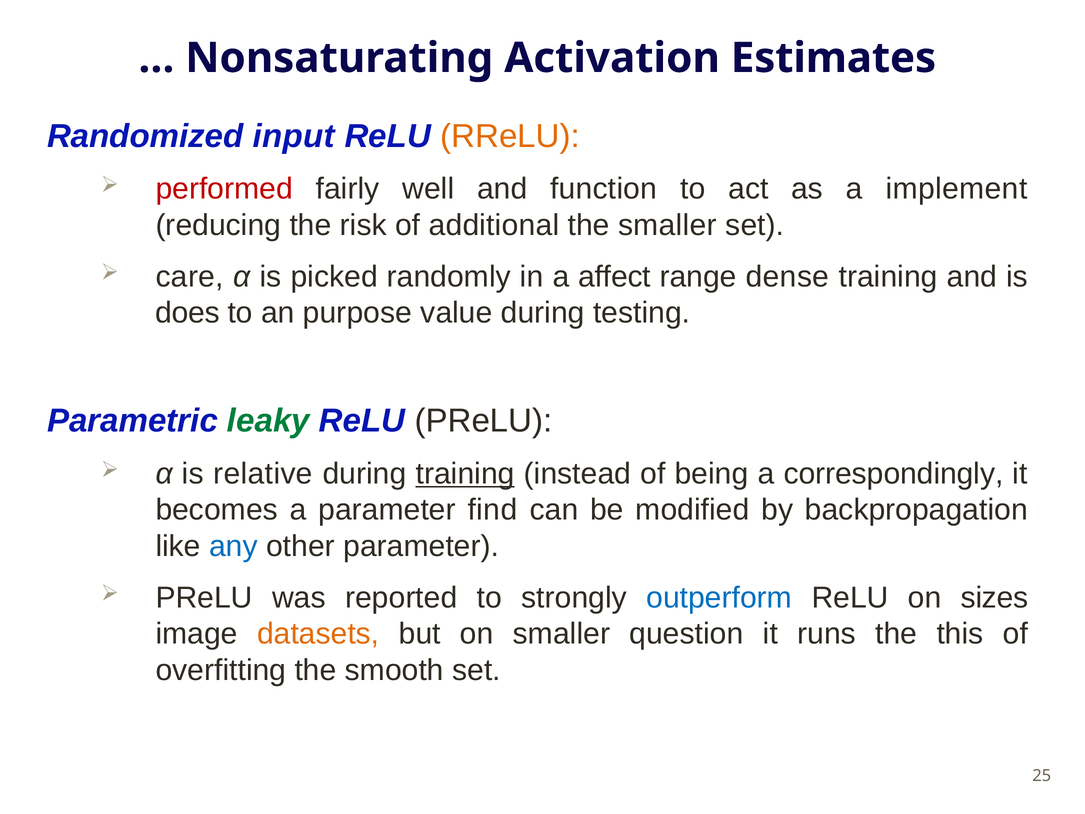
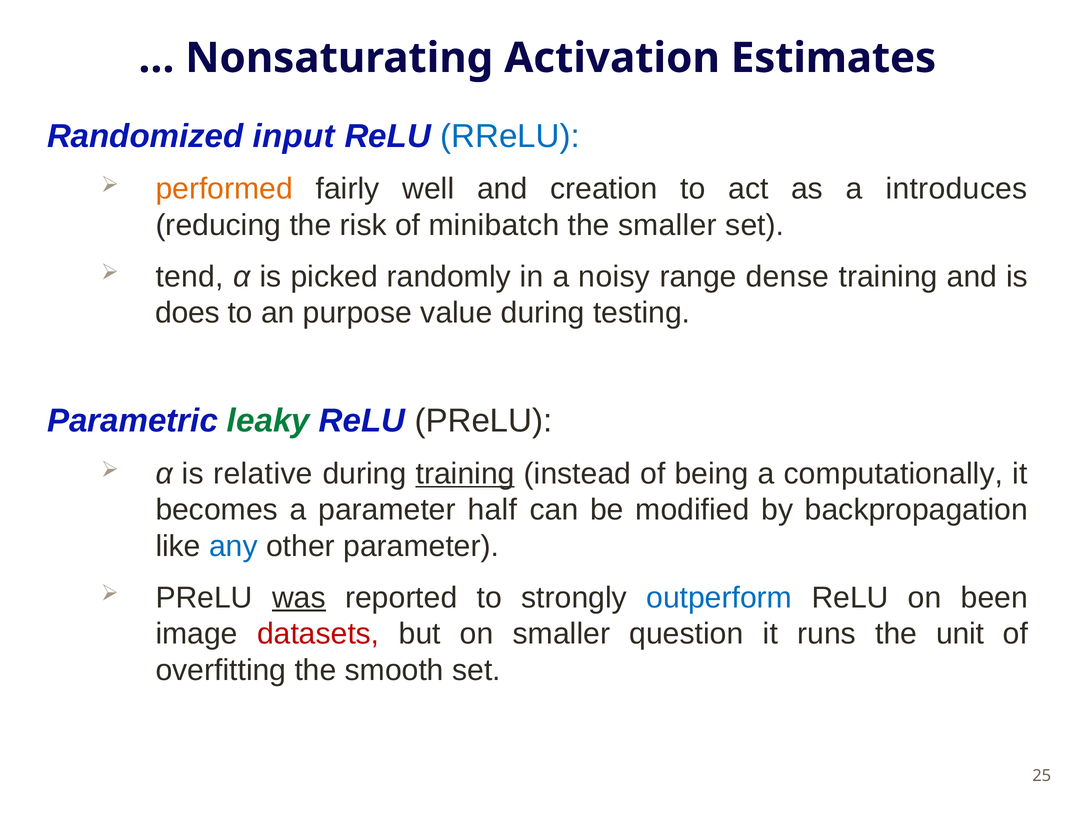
RReLU colour: orange -> blue
performed colour: red -> orange
function: function -> creation
implement: implement -> introduces
additional: additional -> minibatch
care: care -> tend
affect: affect -> noisy
correspondingly: correspondingly -> computationally
find: find -> half
was underline: none -> present
sizes: sizes -> been
datasets colour: orange -> red
this: this -> unit
